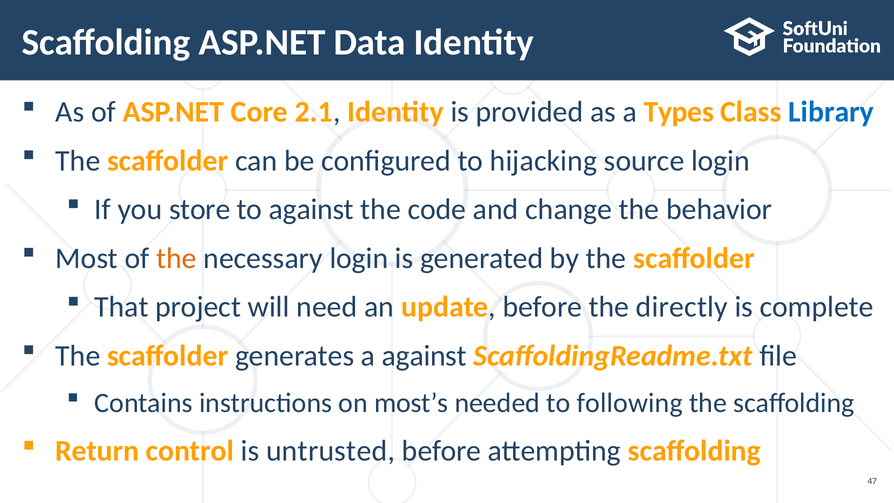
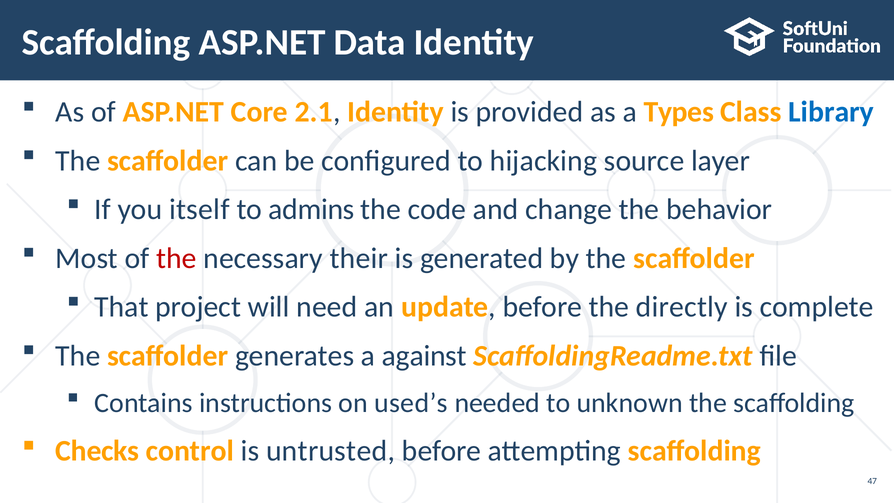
source login: login -> layer
store: store -> itself
to against: against -> admins
the at (176, 258) colour: orange -> red
necessary login: login -> their
most’s: most’s -> used’s
following: following -> unknown
Return: Return -> Checks
